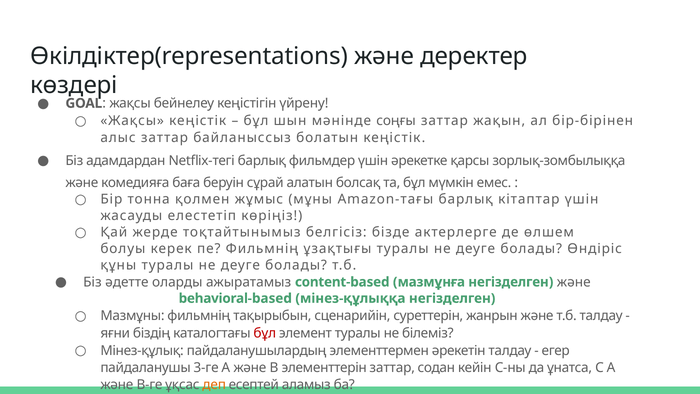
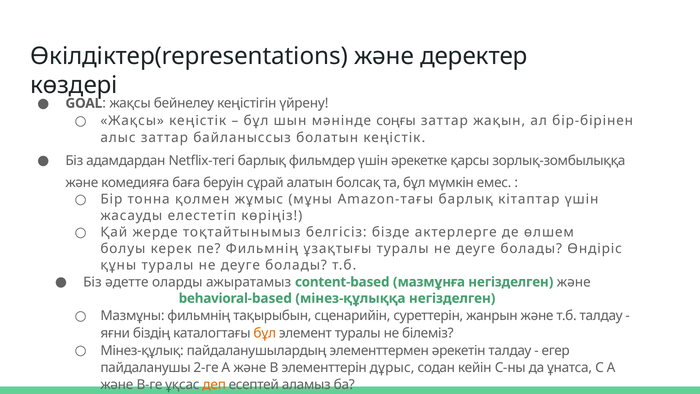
бұл at (265, 333) colour: red -> orange
3-ге: 3-ге -> 2-ге
элементтерін заттар: заттар -> дұрыс
